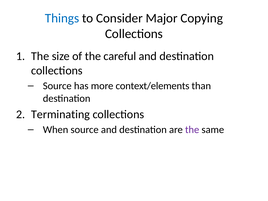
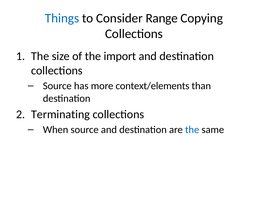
Major: Major -> Range
careful: careful -> import
the at (192, 130) colour: purple -> blue
